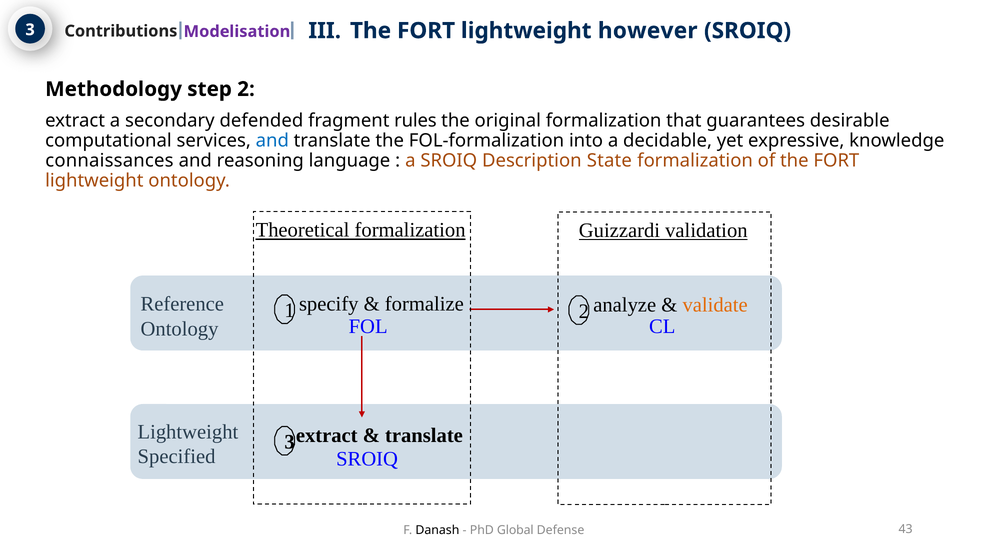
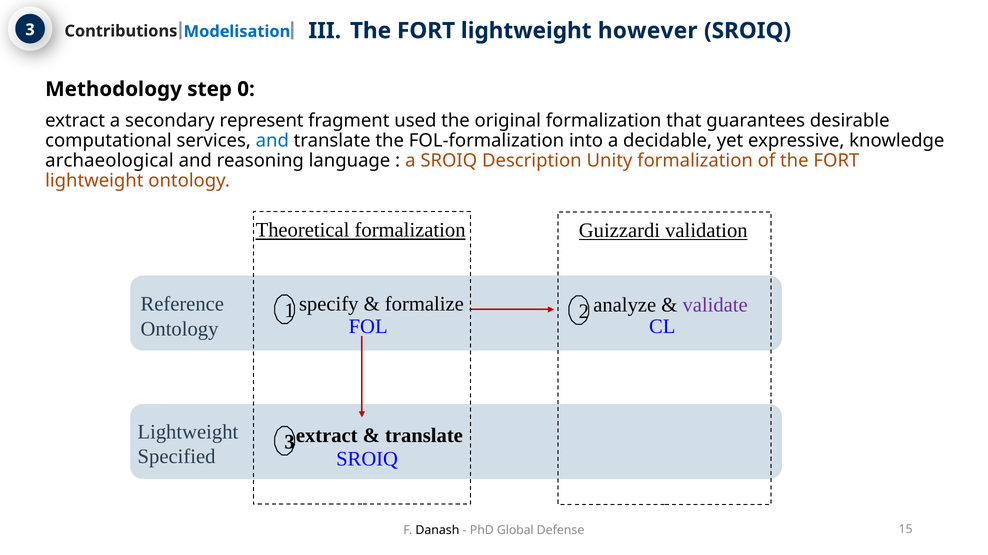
Modelisation colour: purple -> blue
step 2: 2 -> 0
defended: defended -> represent
rules: rules -> used
connaissances: connaissances -> archaeological
State: State -> Unity
validate colour: orange -> purple
43: 43 -> 15
